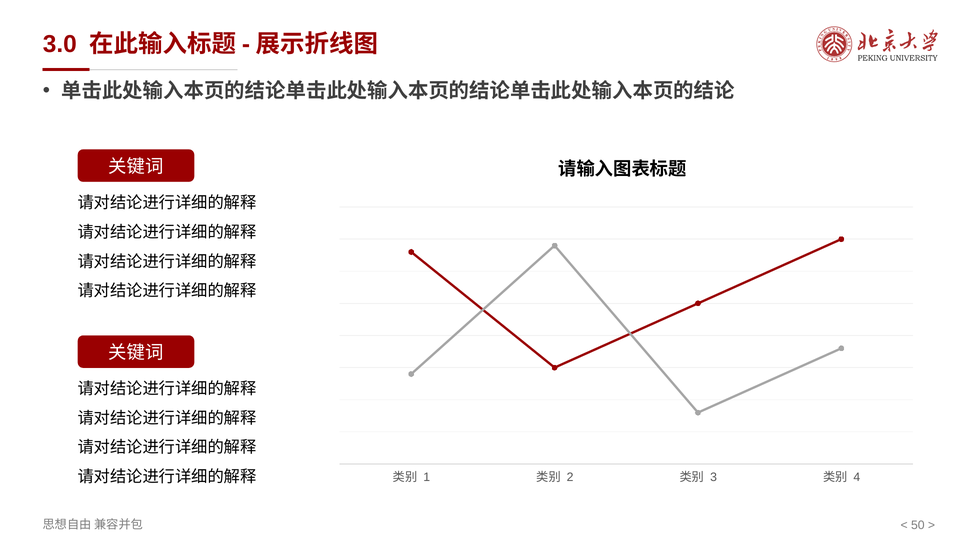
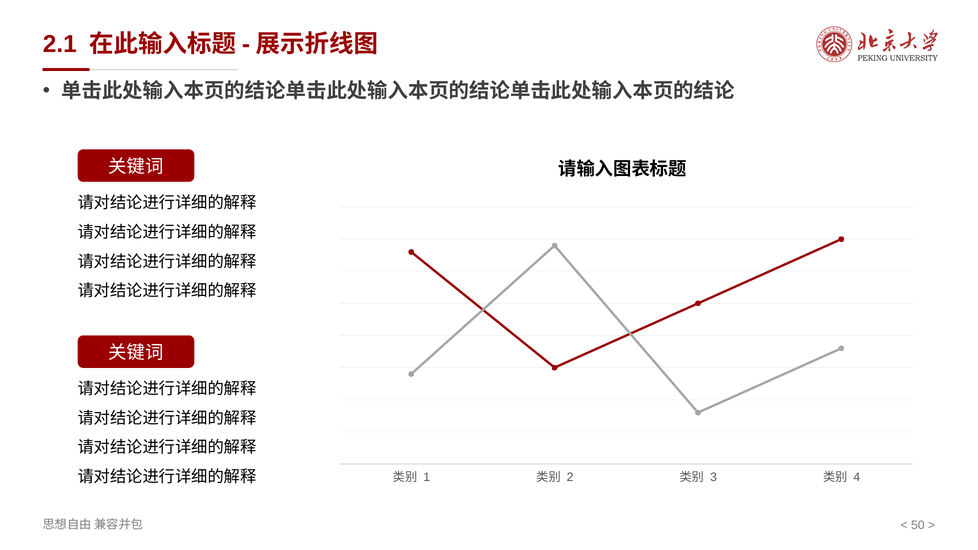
3.0: 3.0 -> 2.1
